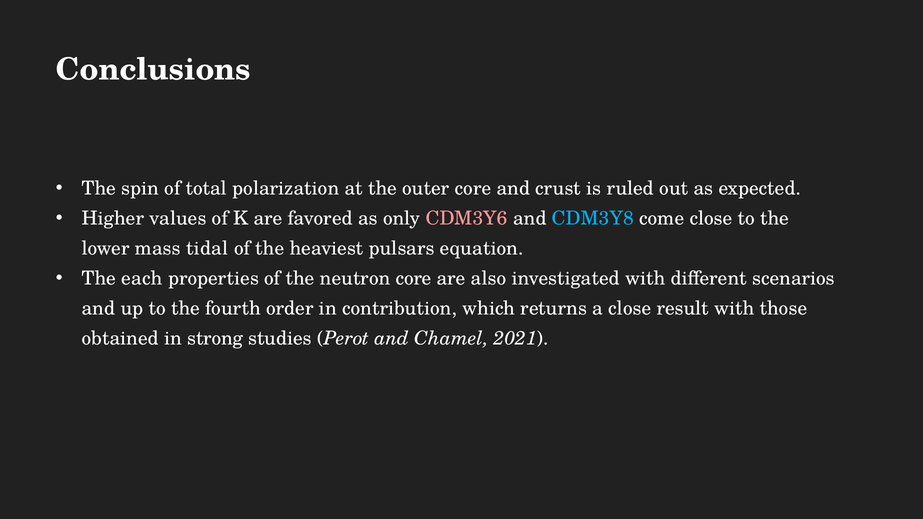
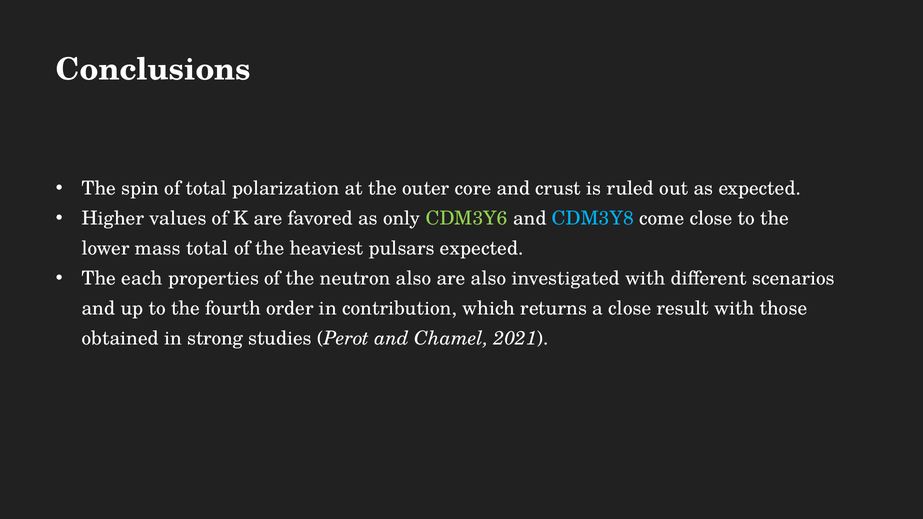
CDM3Y6 colour: pink -> light green
mass tidal: tidal -> total
pulsars equation: equation -> expected
neutron core: core -> also
